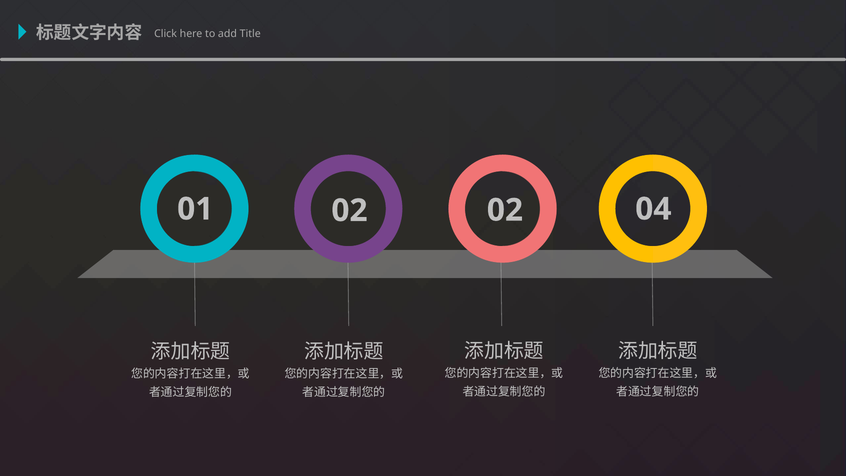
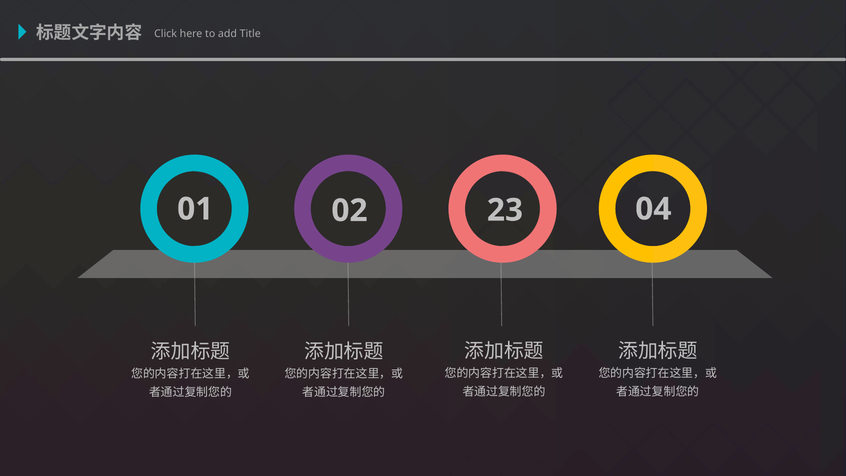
01 02: 02 -> 23
